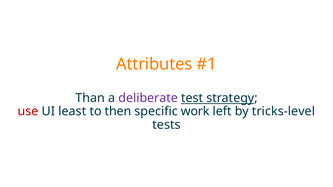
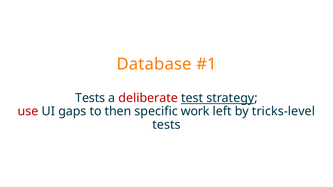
Attributes: Attributes -> Database
Than at (90, 98): Than -> Tests
deliberate colour: purple -> red
least: least -> gaps
